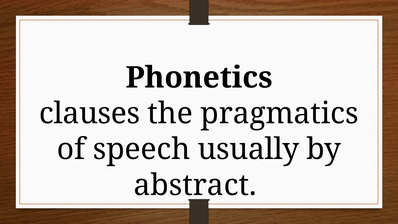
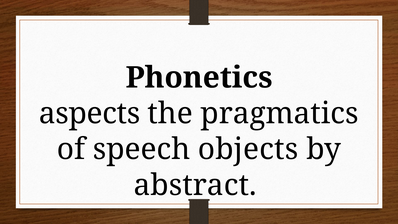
clauses: clauses -> aspects
usually: usually -> objects
